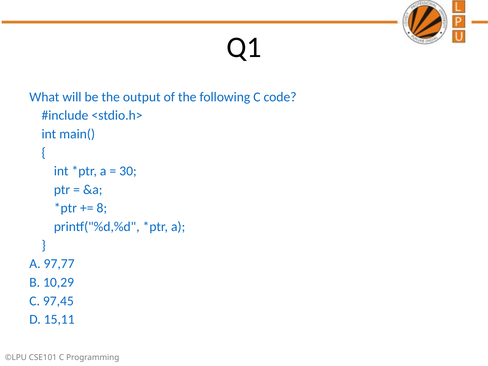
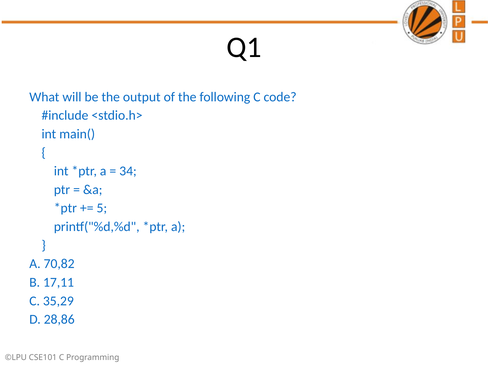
30: 30 -> 34
8: 8 -> 5
97,77: 97,77 -> 70,82
10,29: 10,29 -> 17,11
97,45: 97,45 -> 35,29
15,11: 15,11 -> 28,86
